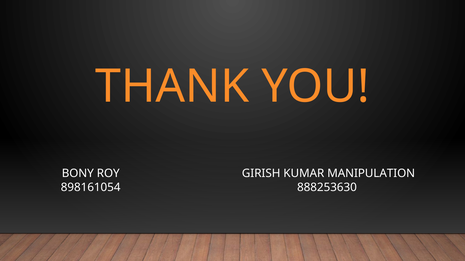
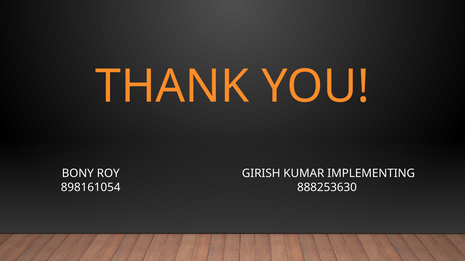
MANIPULATION: MANIPULATION -> IMPLEMENTING
